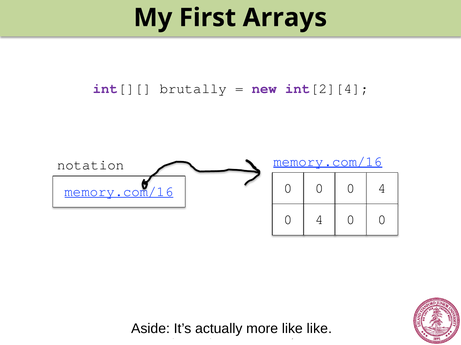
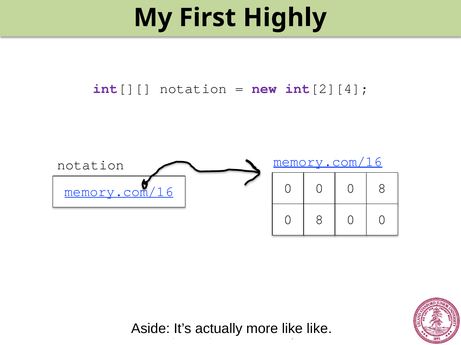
Arrays: Arrays -> Highly
int[][ brutally: brutally -> notation
0 0 4: 4 -> 8
4 at (319, 220): 4 -> 8
